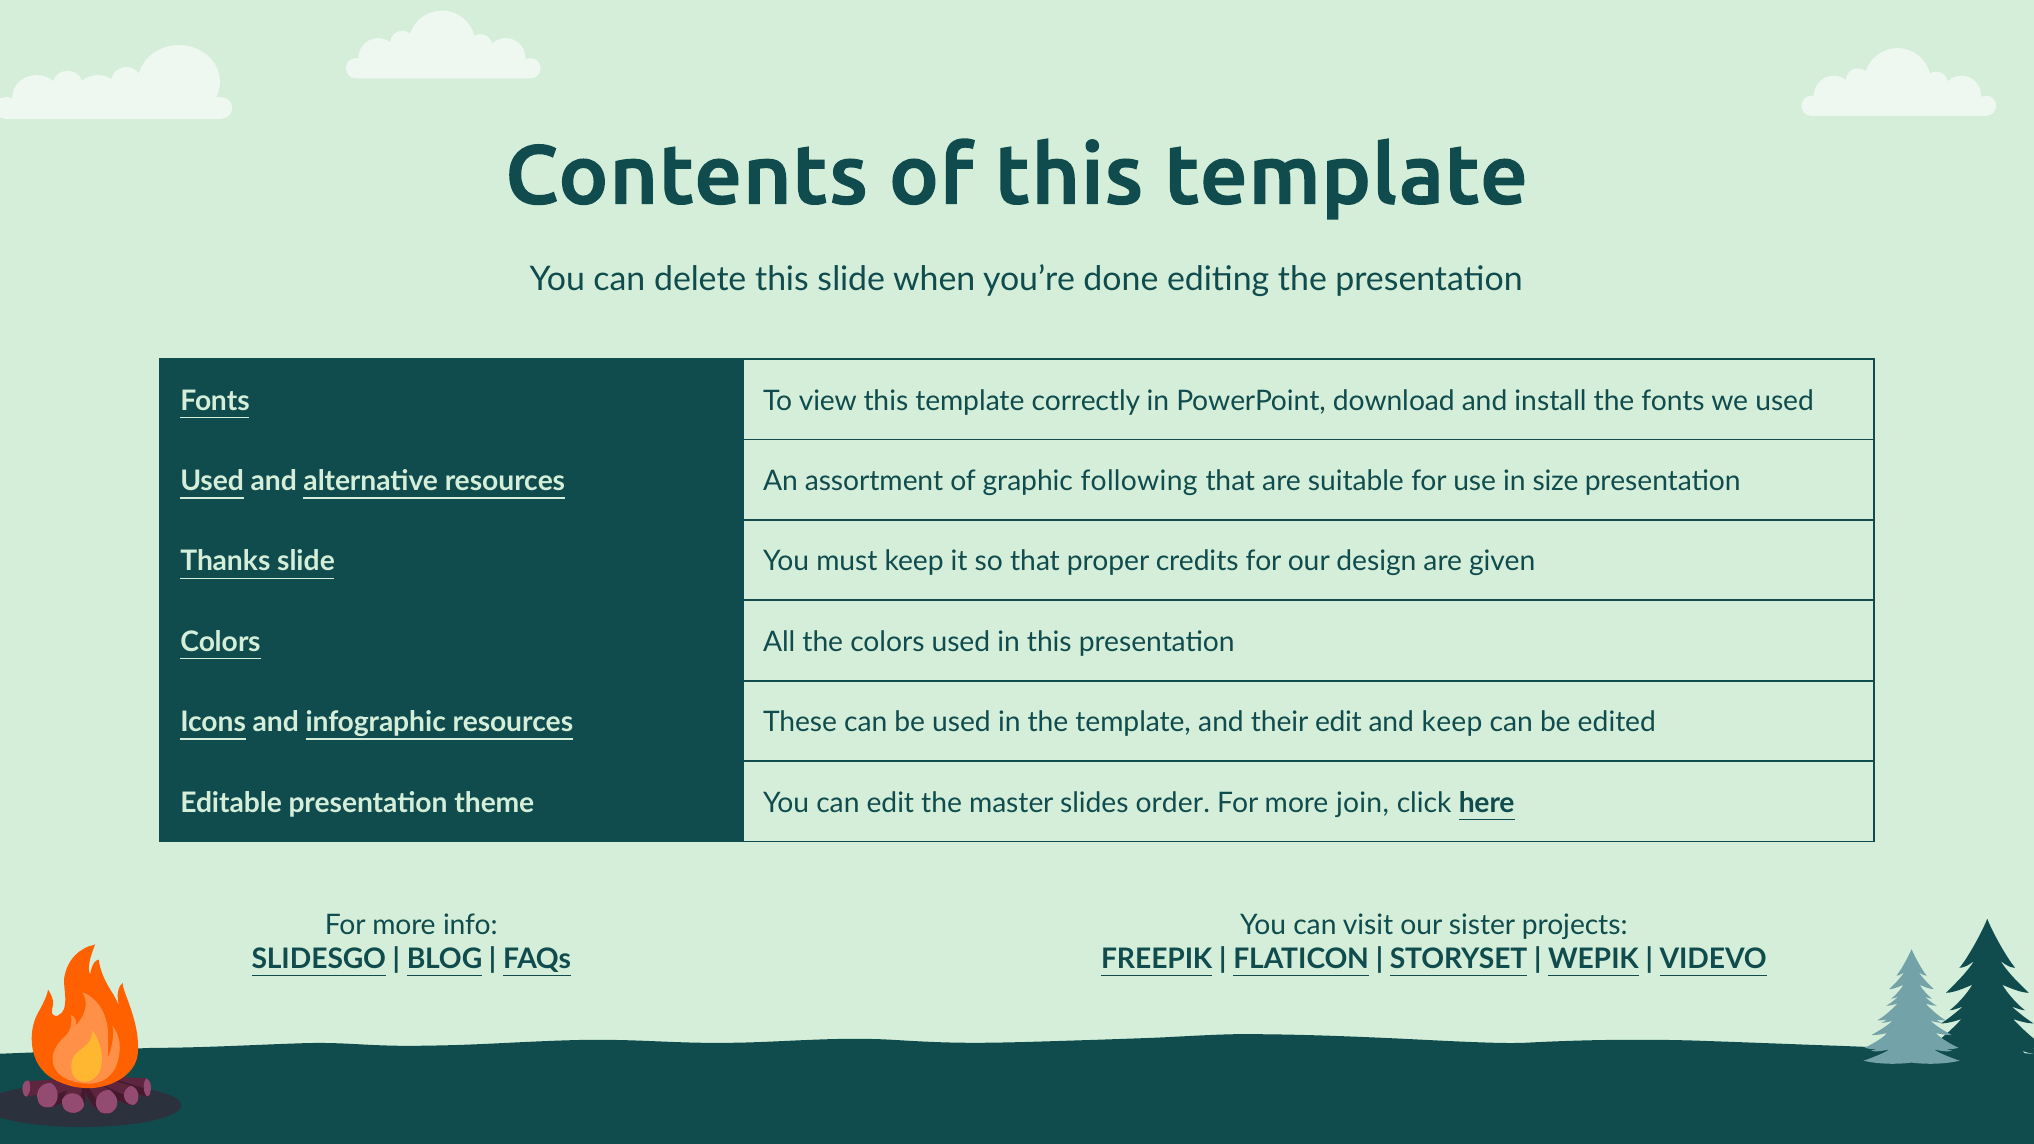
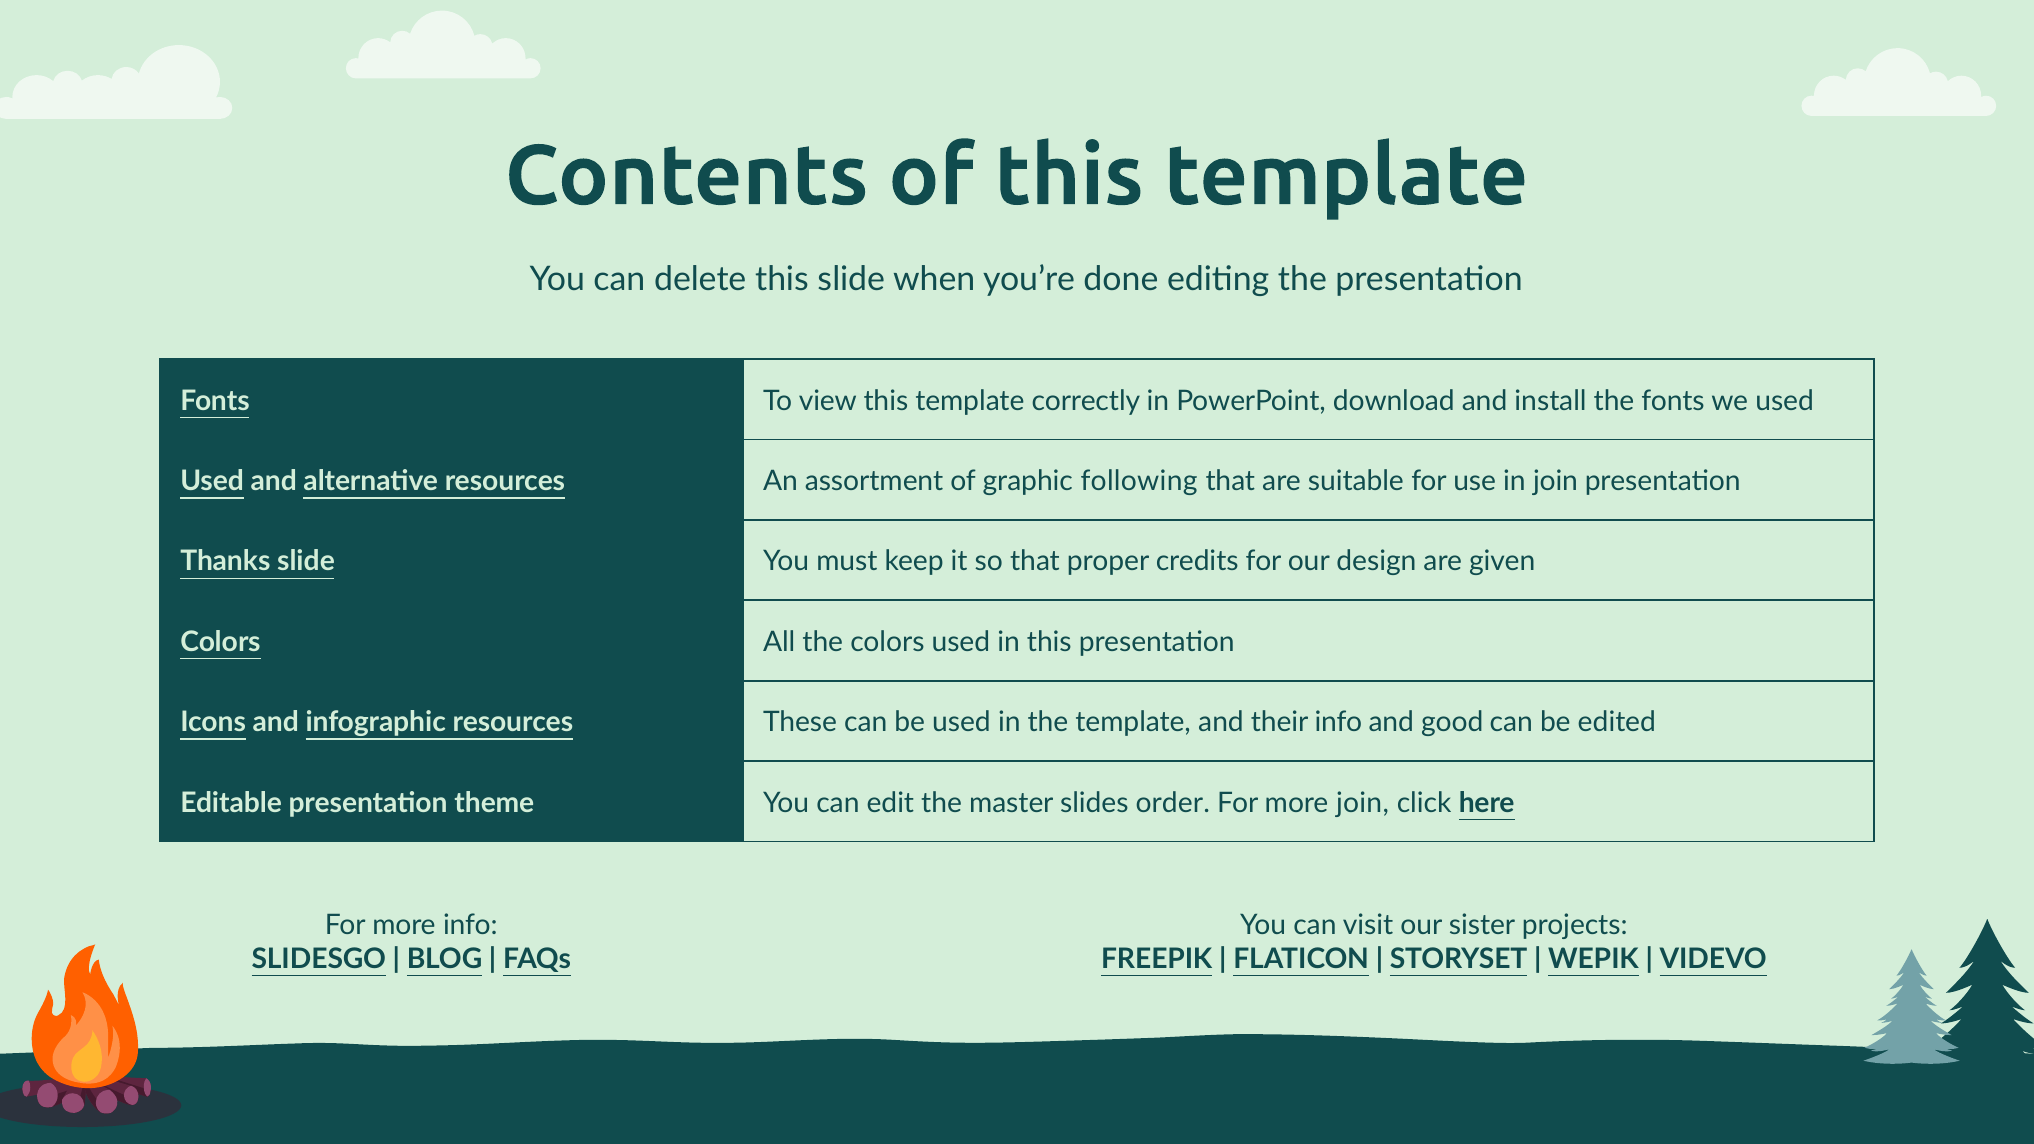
in size: size -> join
their edit: edit -> info
and keep: keep -> good
